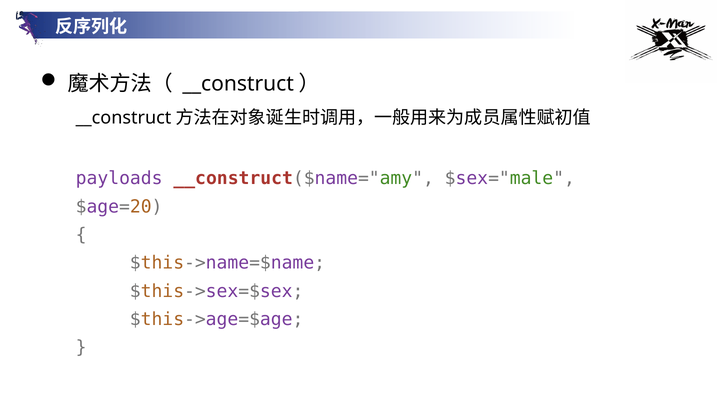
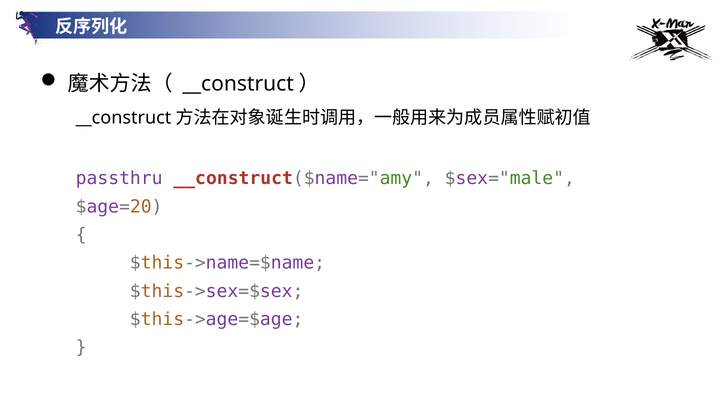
payloads: payloads -> passthru
